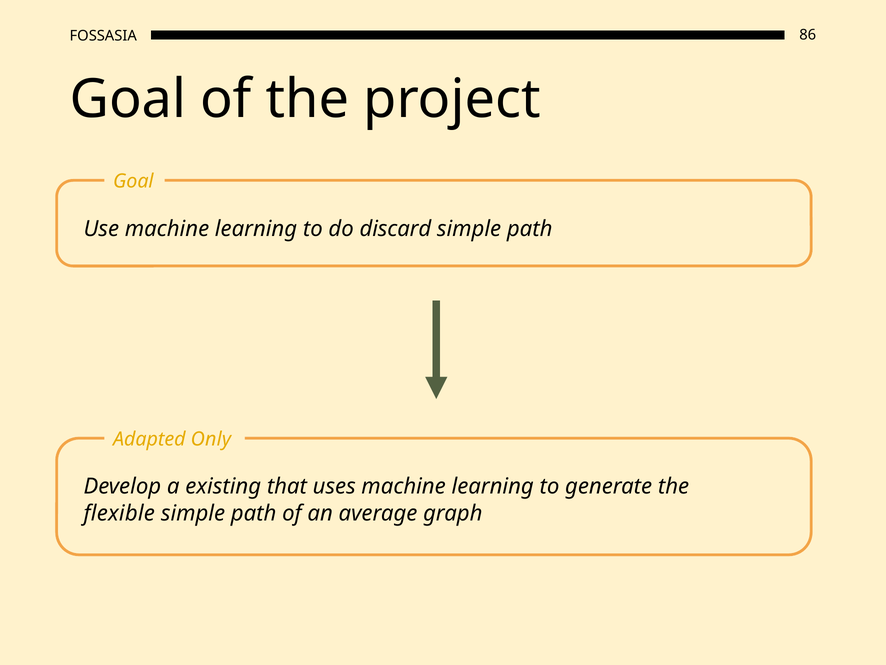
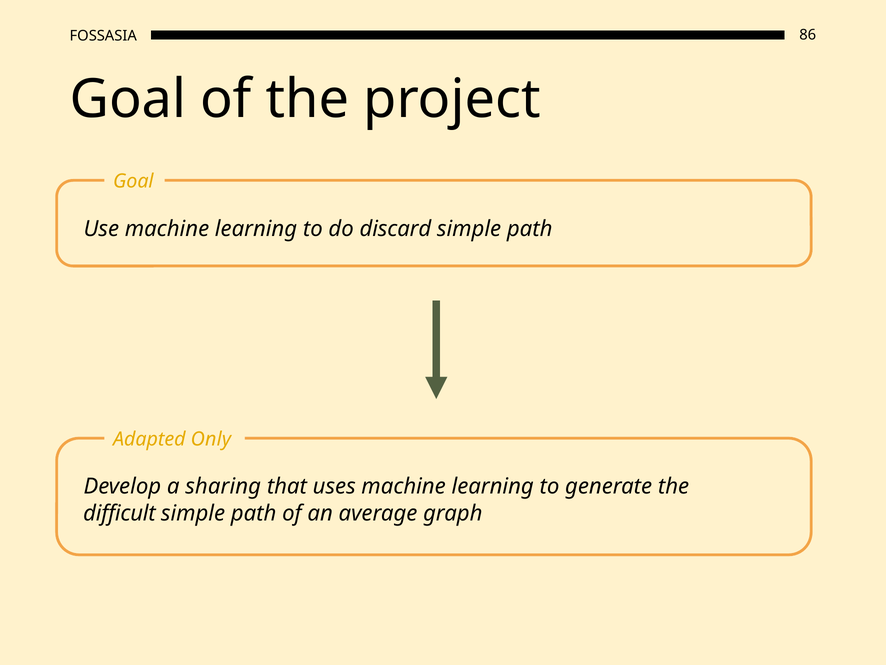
existing: existing -> sharing
flexible: flexible -> difficult
